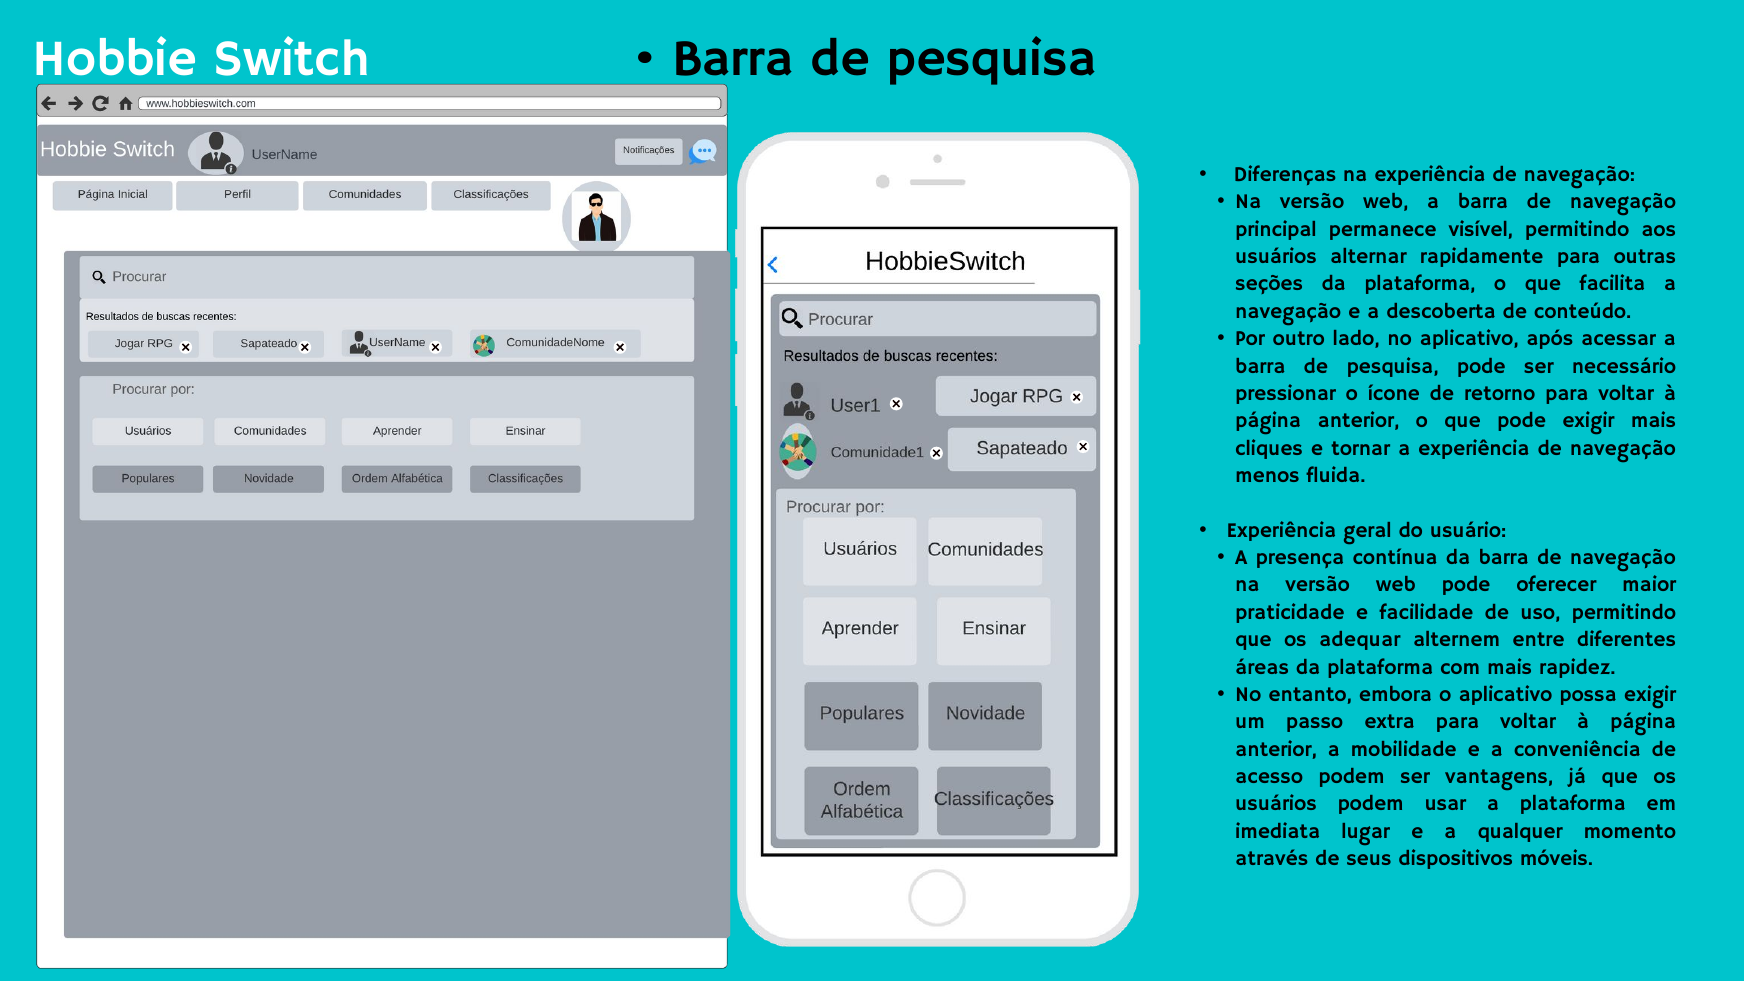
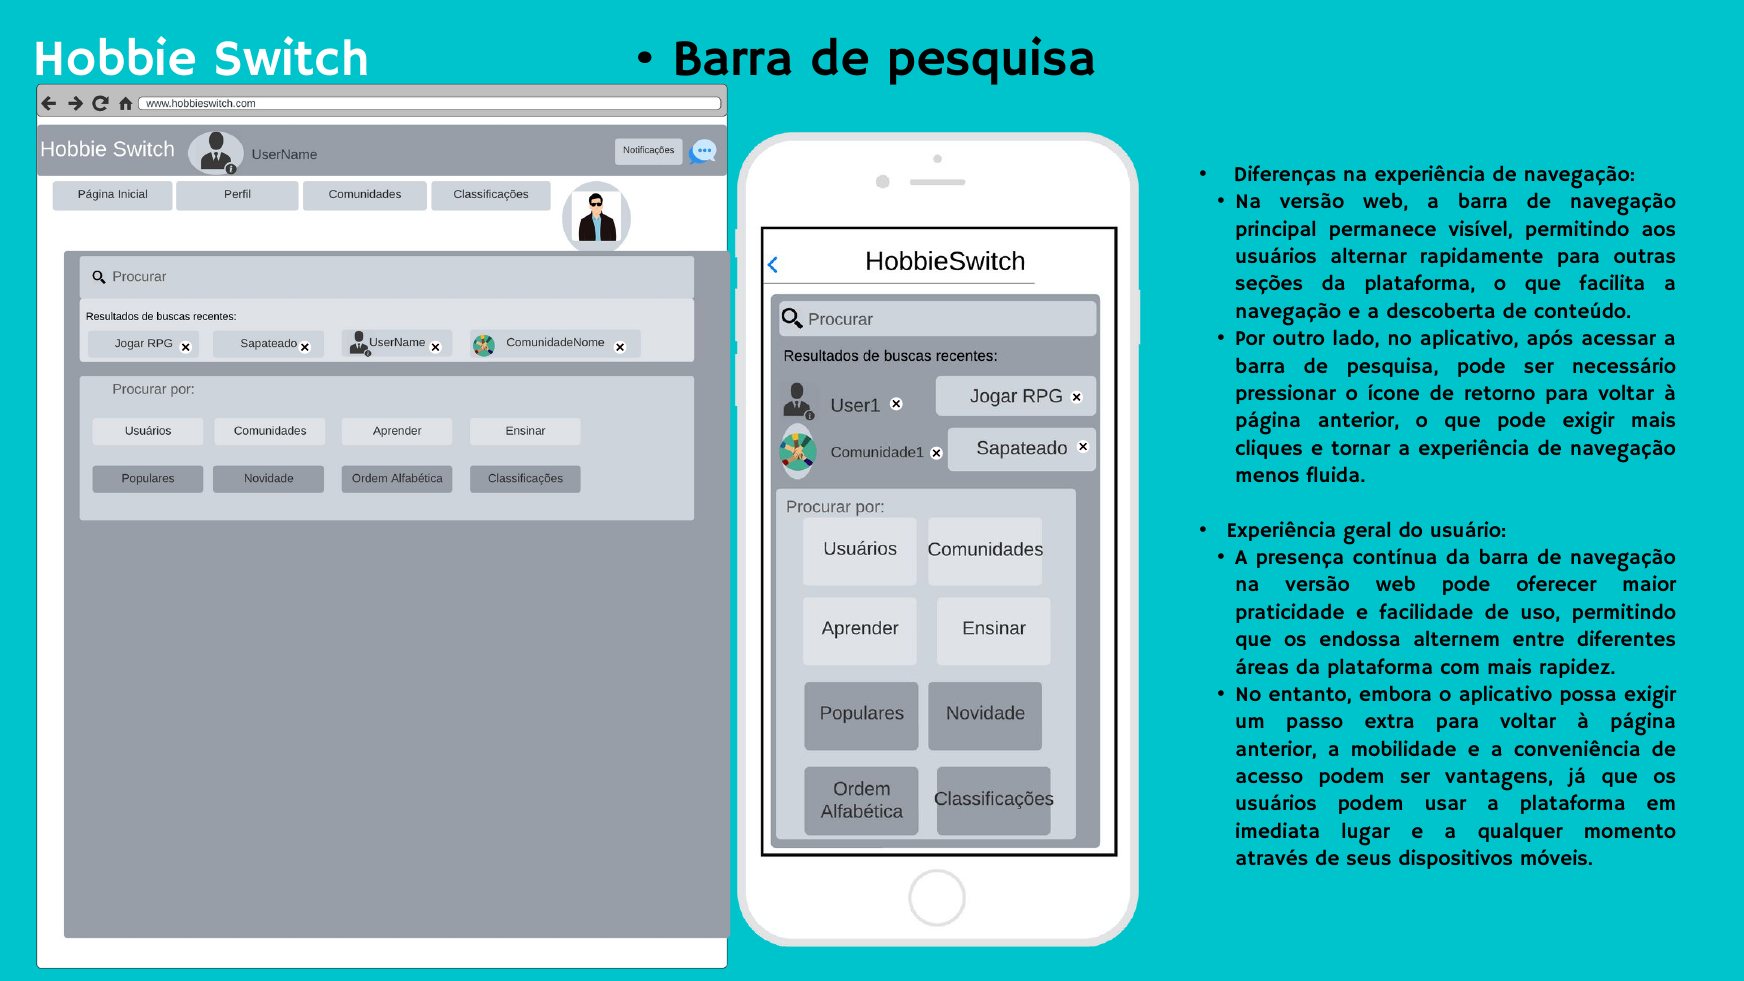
adequar: adequar -> endossa
